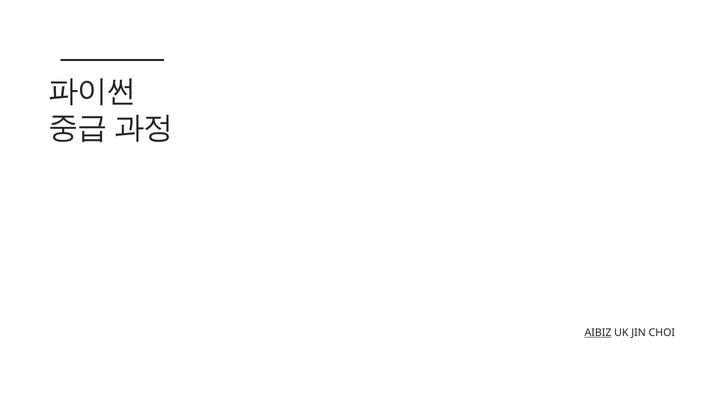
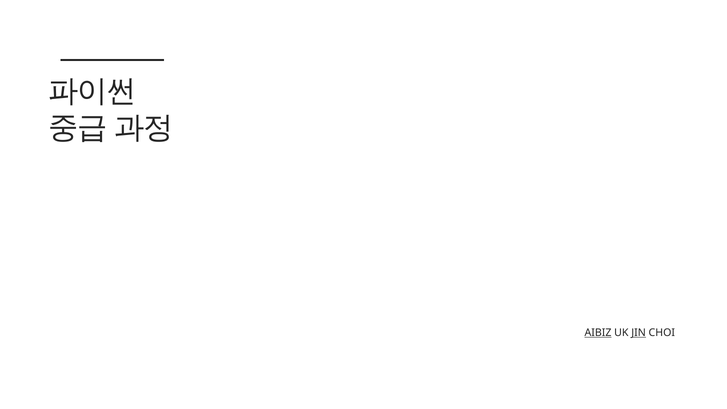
JIN underline: none -> present
